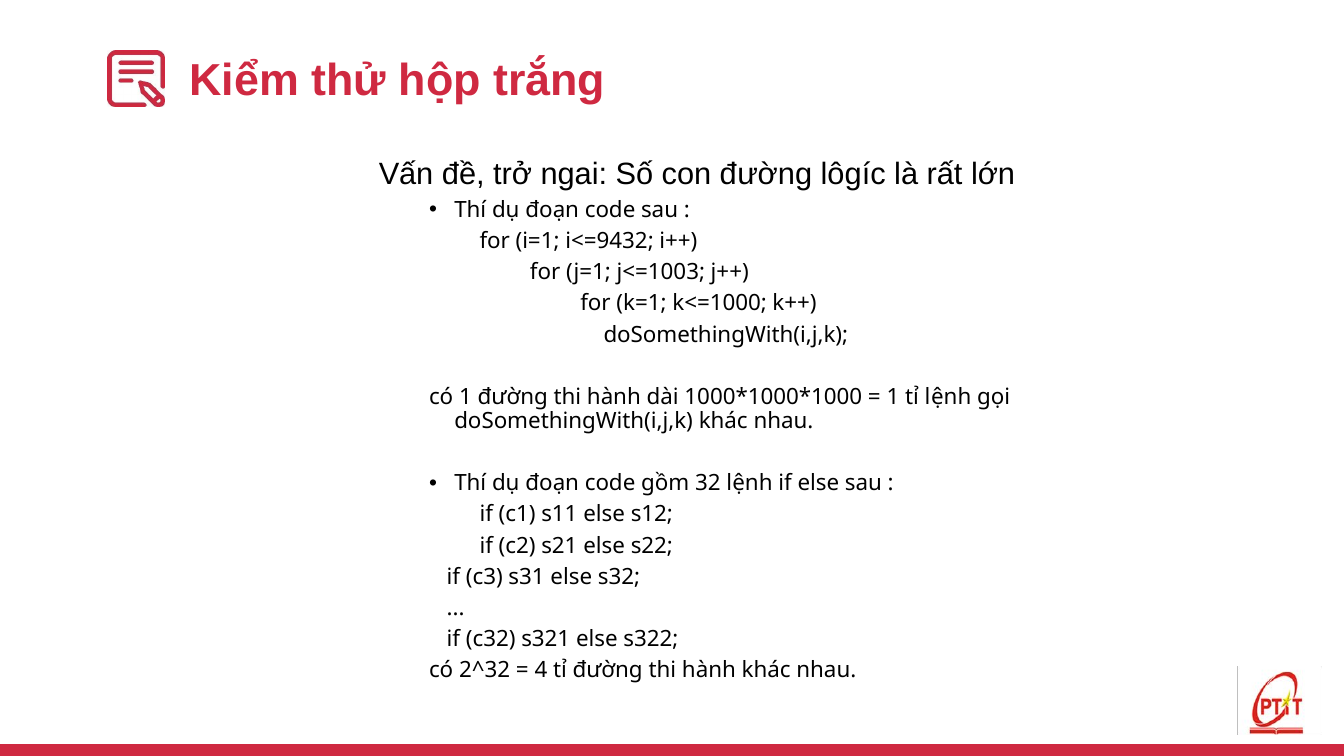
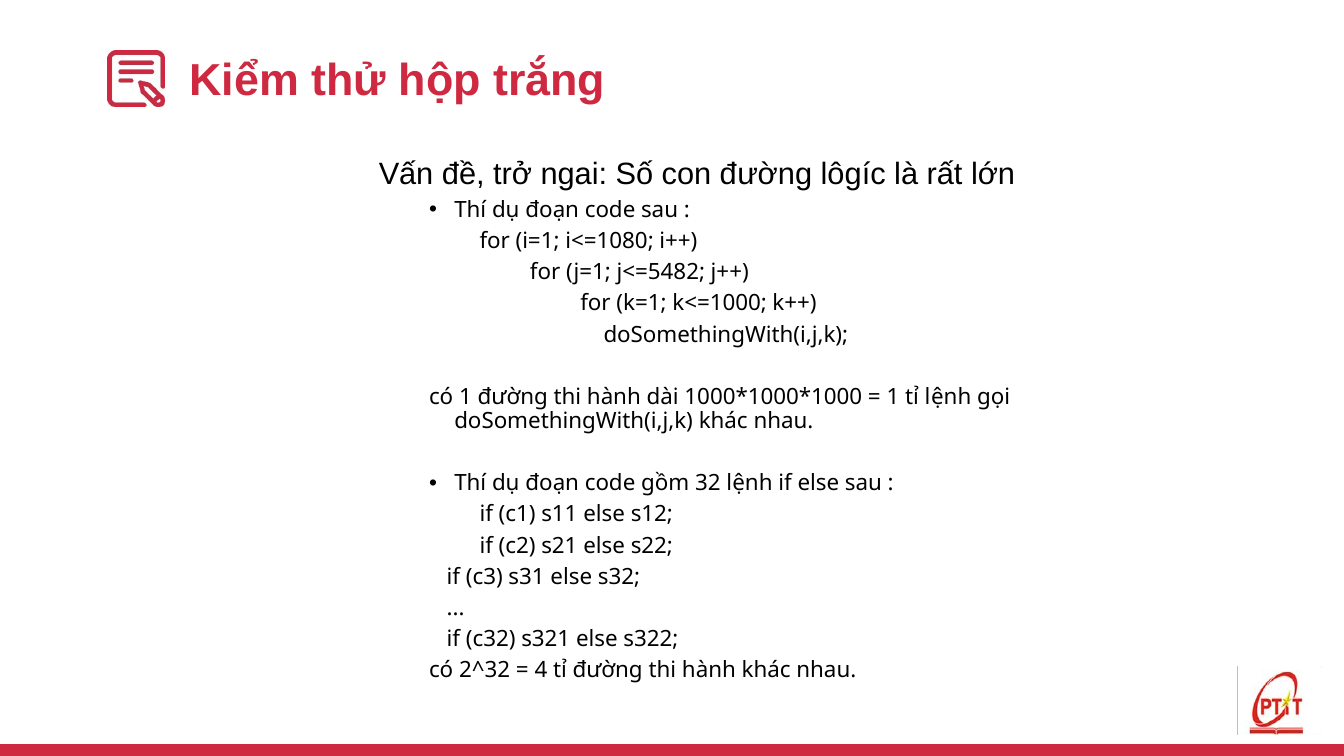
i<=9432: i<=9432 -> i<=1080
j<=1003: j<=1003 -> j<=5482
